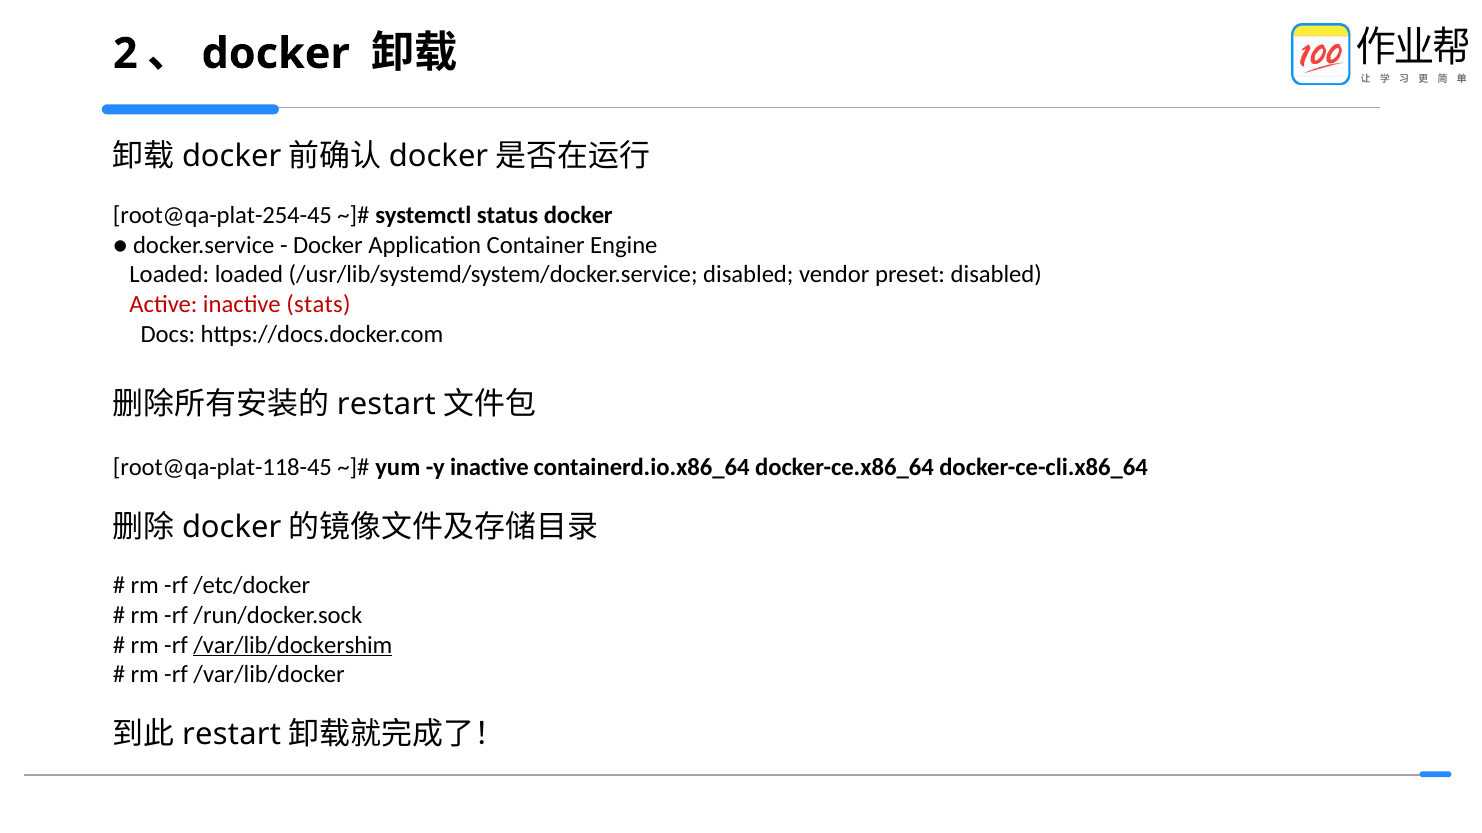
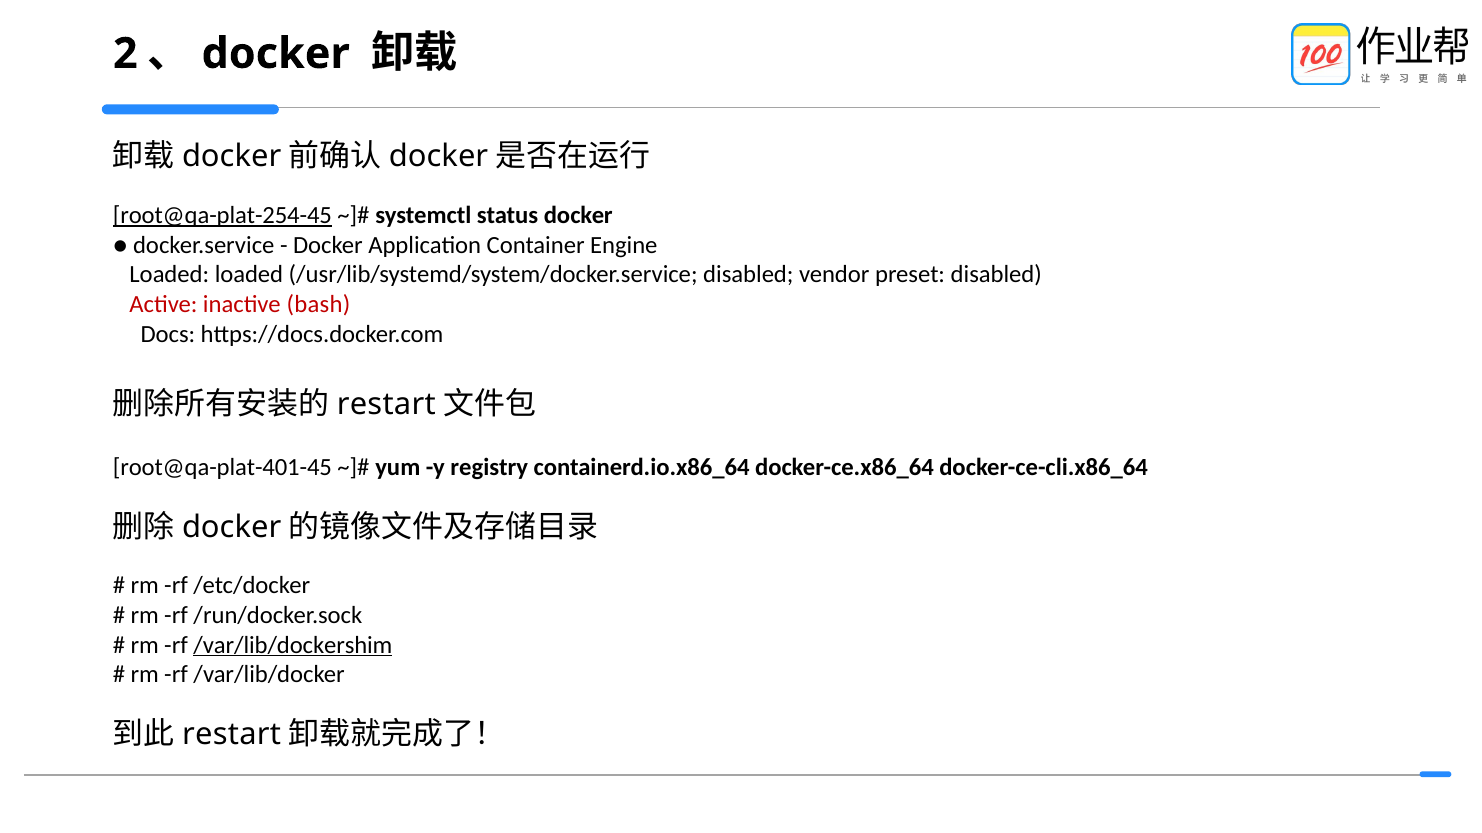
root@qa-plat-254-45 underline: none -> present
stats: stats -> bash
root@qa-plat-118-45: root@qa-plat-118-45 -> root@qa-plat-401-45
y inactive: inactive -> registry
